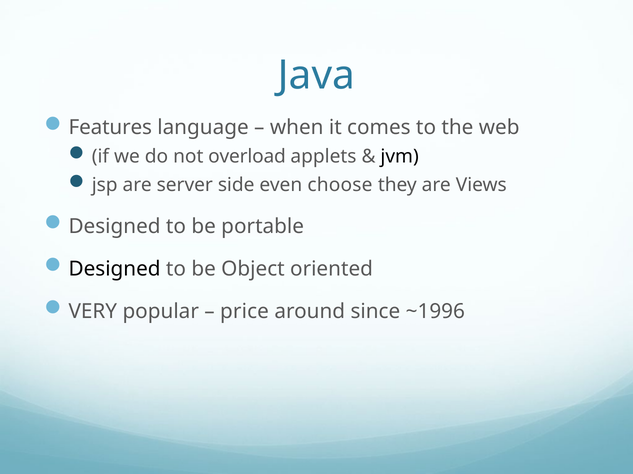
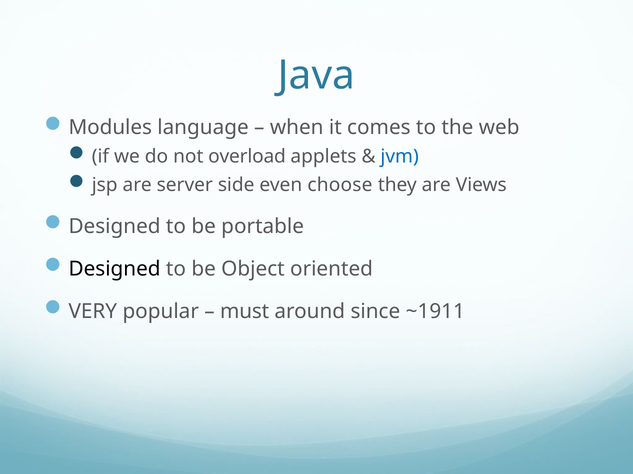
Features: Features -> Modules
jvm colour: black -> blue
price: price -> must
~1996: ~1996 -> ~1911
